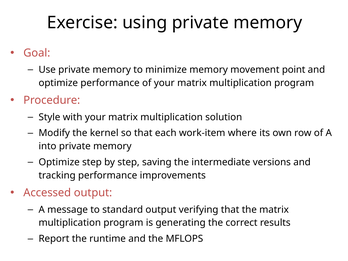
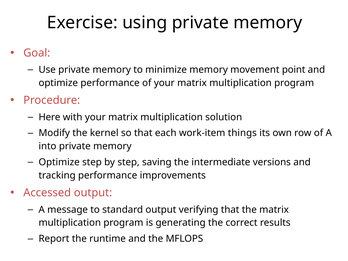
Style: Style -> Here
where: where -> things
